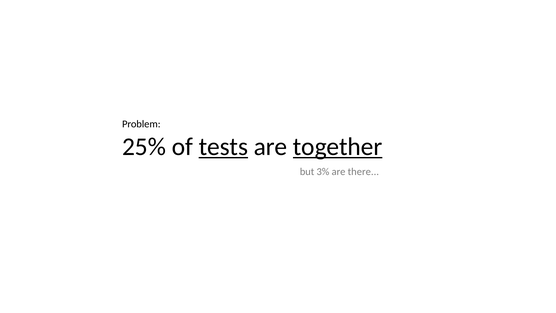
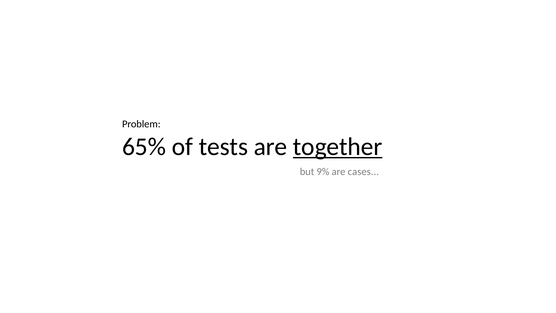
25%: 25% -> 65%
tests underline: present -> none
3%: 3% -> 9%
there: there -> cases
